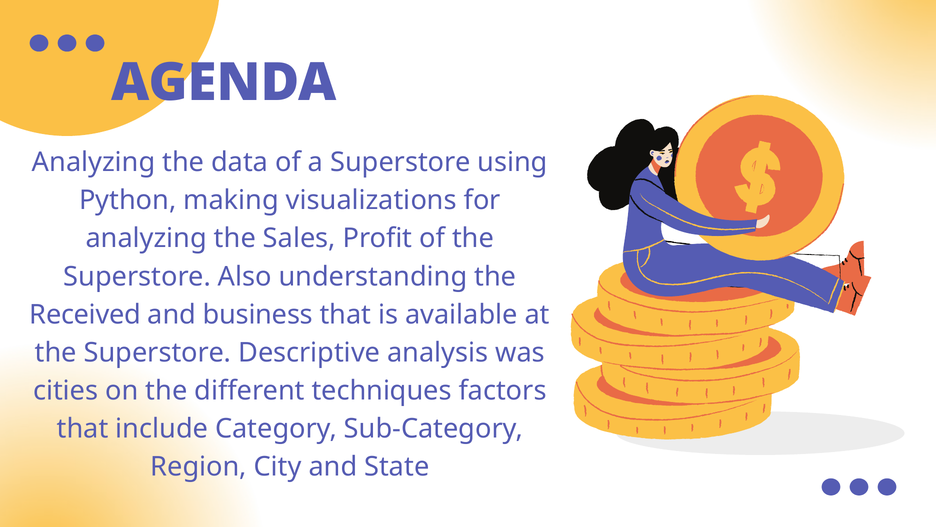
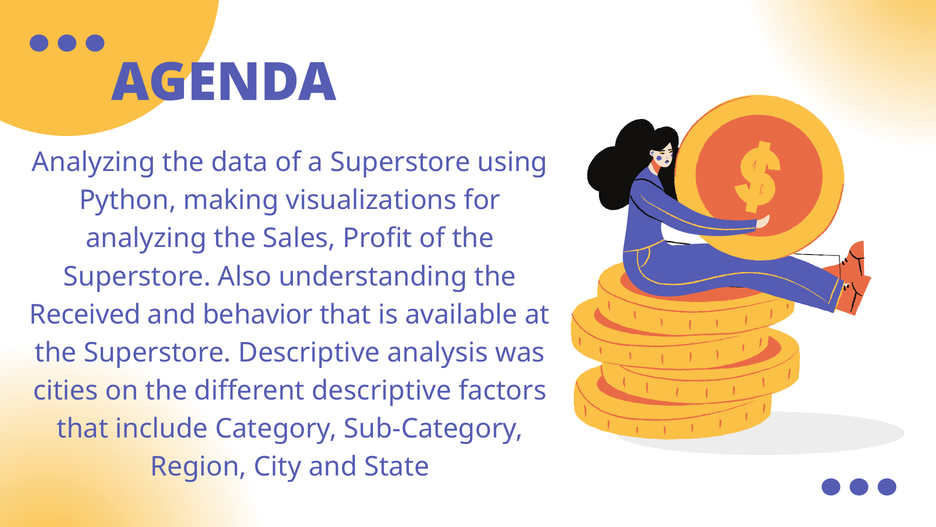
business: business -> behavior
different techniques: techniques -> descriptive
